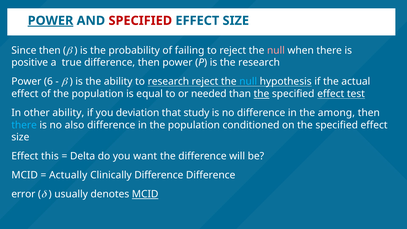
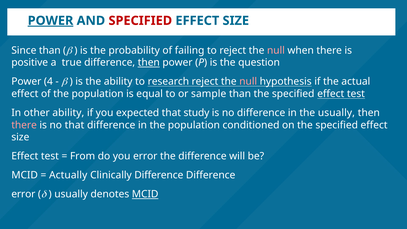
Since then: then -> than
then at (149, 63) underline: none -> present
the research: research -> question
6: 6 -> 4
null at (248, 82) colour: light blue -> pink
needed: needed -> sample
the at (261, 94) underline: present -> none
deviation: deviation -> expected
the among: among -> usually
there at (24, 125) colour: light blue -> pink
no also: also -> that
this at (50, 156): this -> test
Delta: Delta -> From
you want: want -> error
